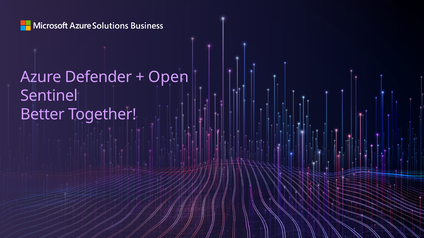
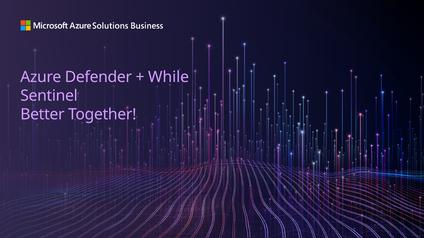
Open: Open -> While
